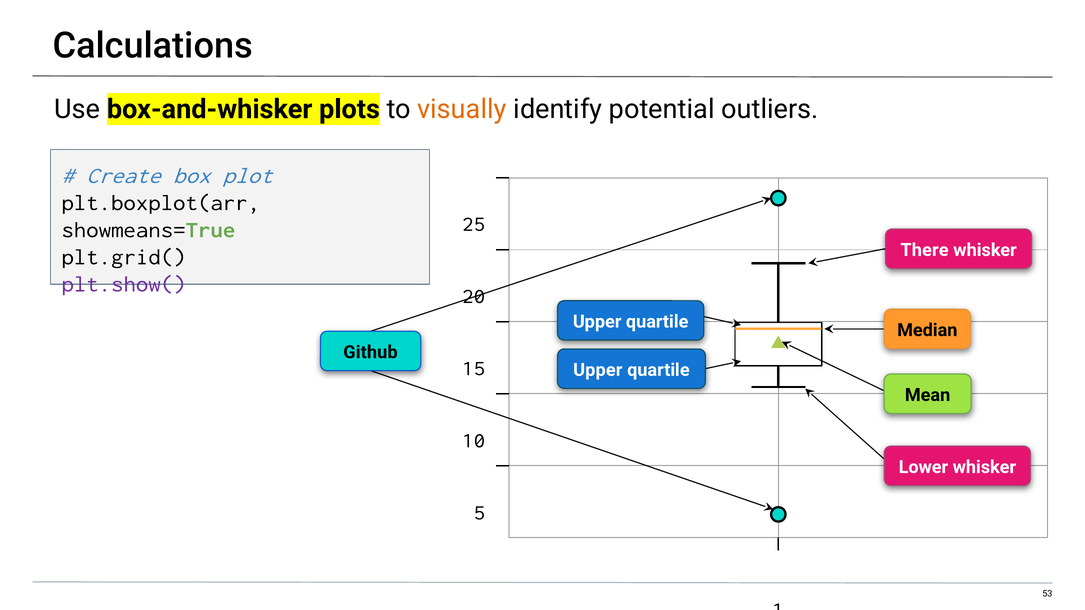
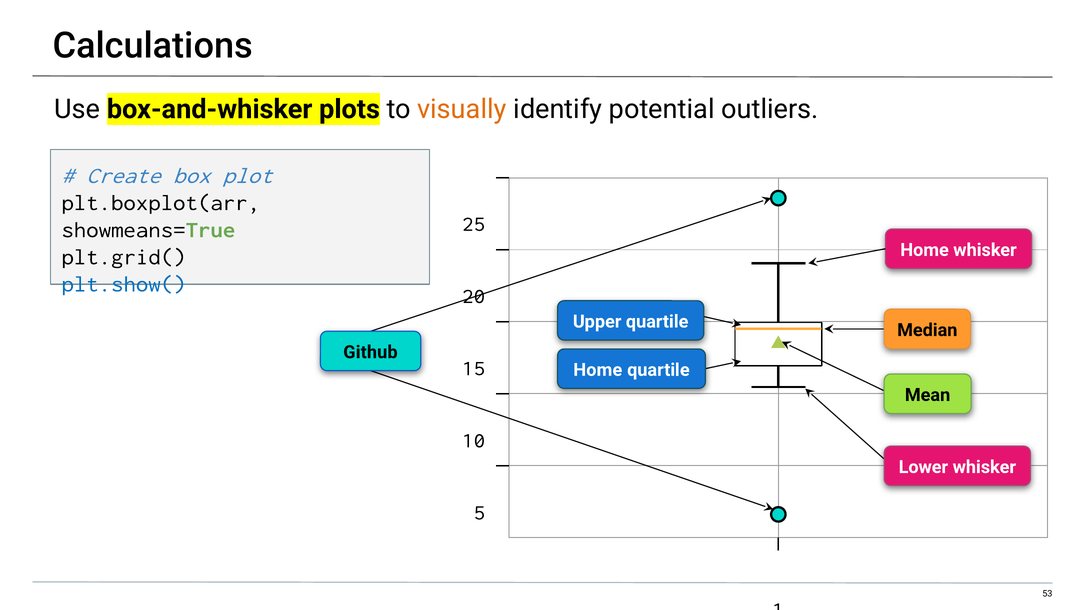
There at (924, 250): There -> Home
plt.show( colour: purple -> blue
Upper at (598, 370): Upper -> Home
